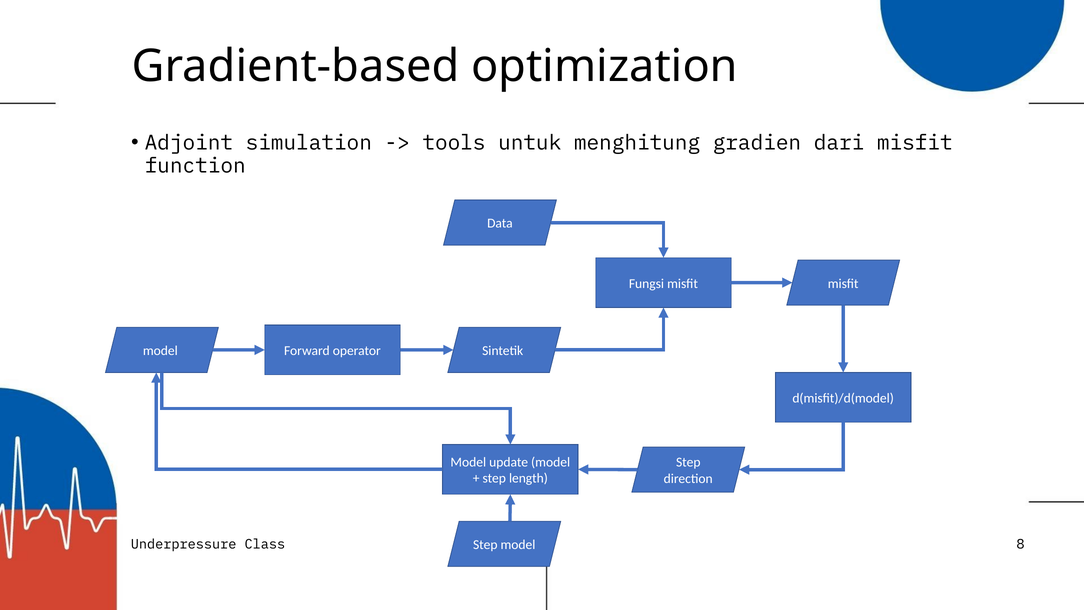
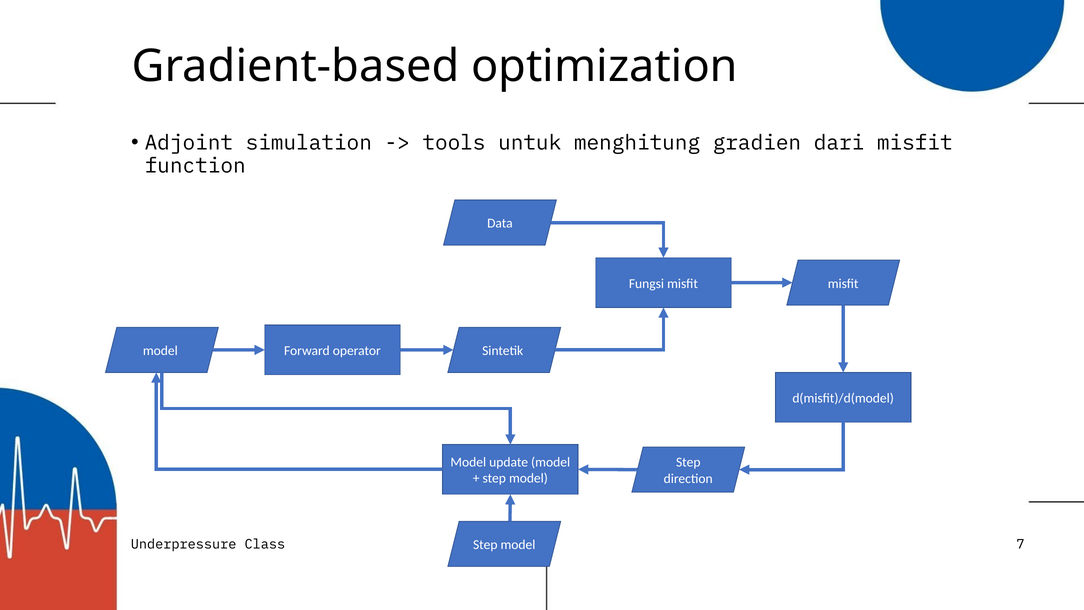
length at (528, 478): length -> model
8: 8 -> 7
